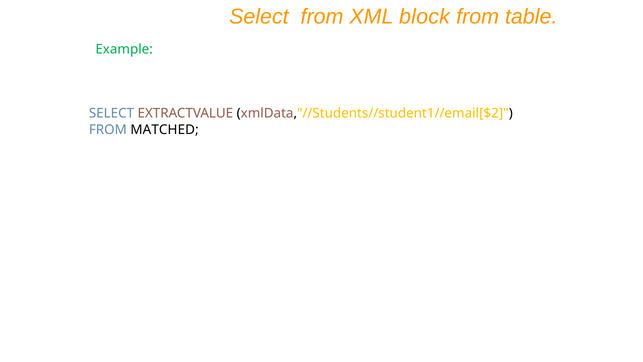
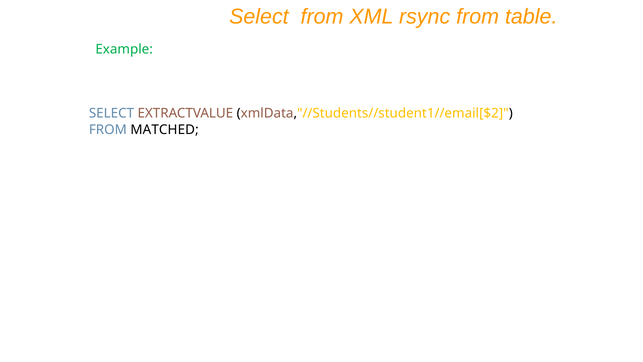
block: block -> rsync
